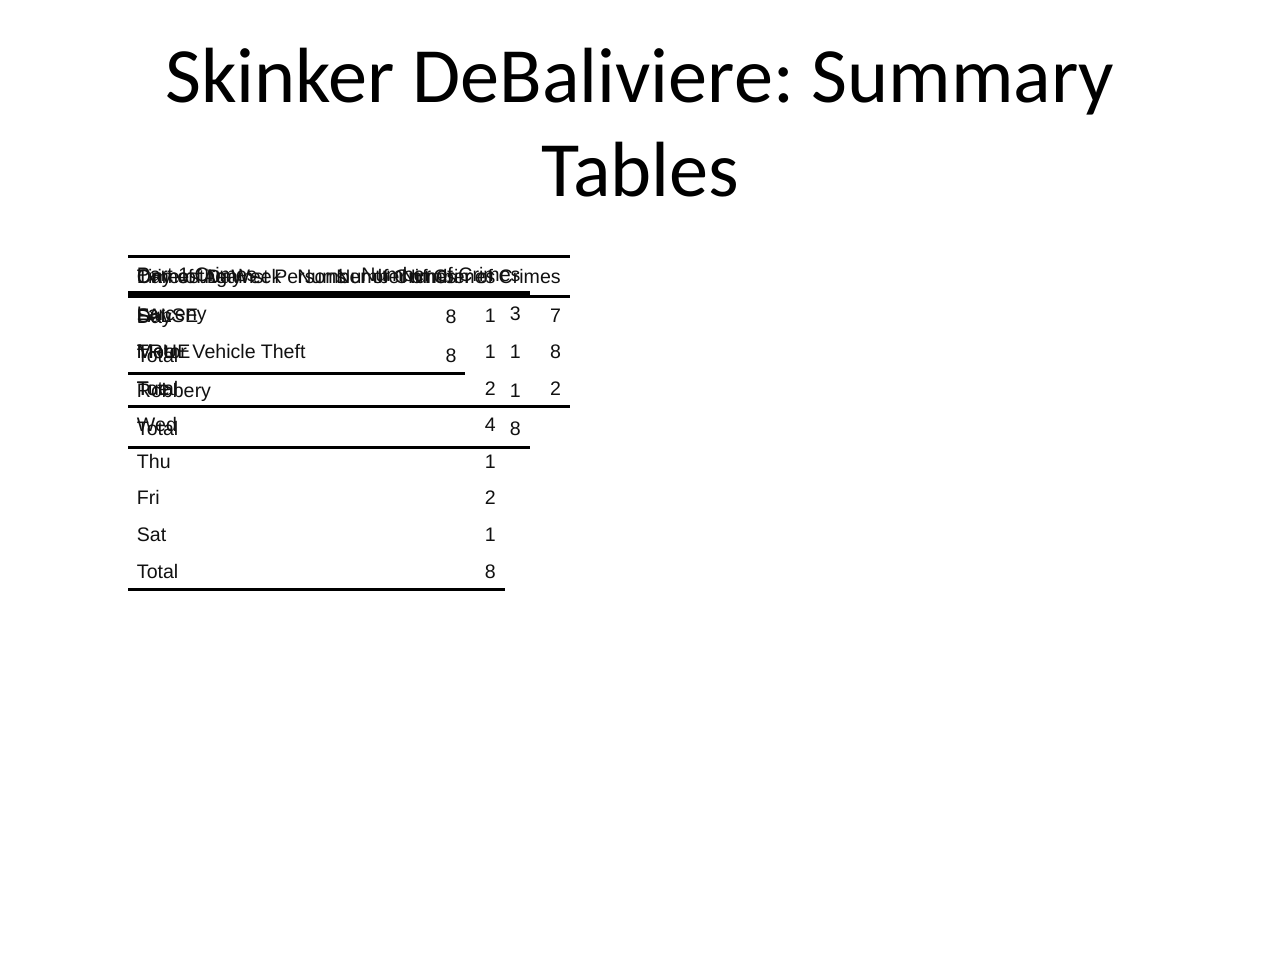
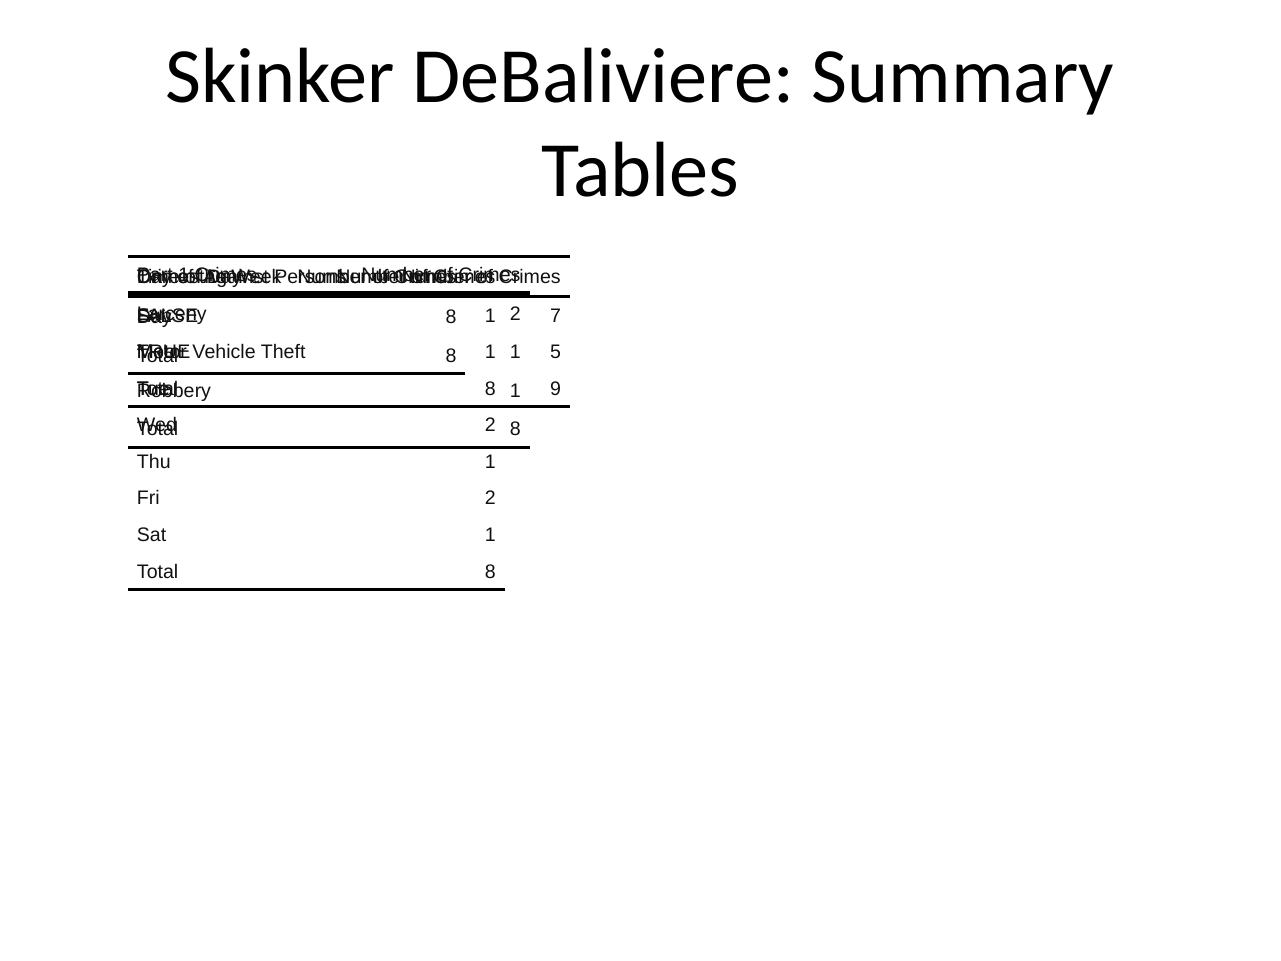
3 at (515, 313): 3 -> 2
8 at (556, 352): 8 -> 5
2 at (490, 389): 2 -> 8
2 at (556, 389): 2 -> 9
4 at (490, 425): 4 -> 2
